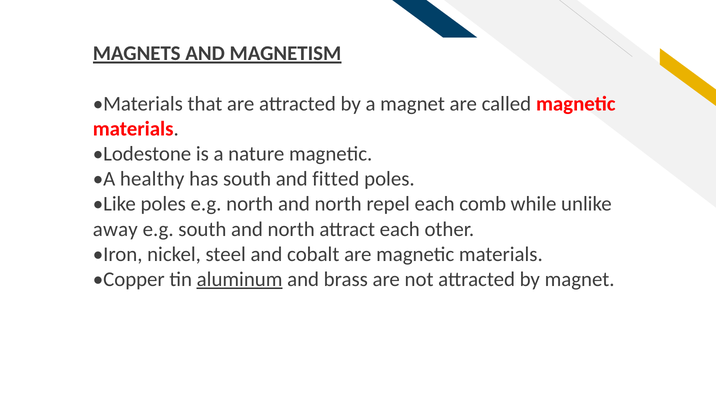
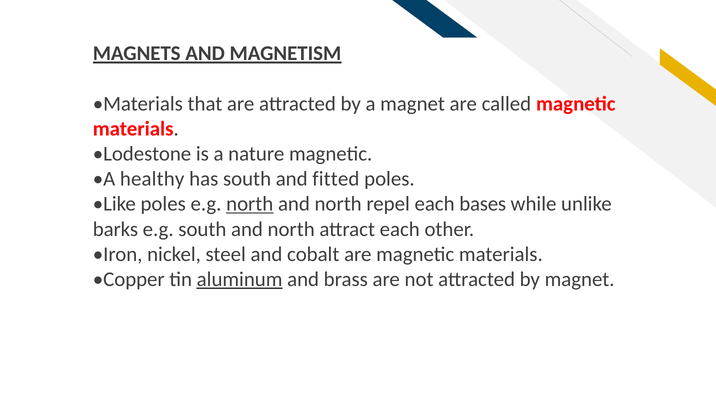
north at (250, 204) underline: none -> present
comb: comb -> bases
away: away -> barks
